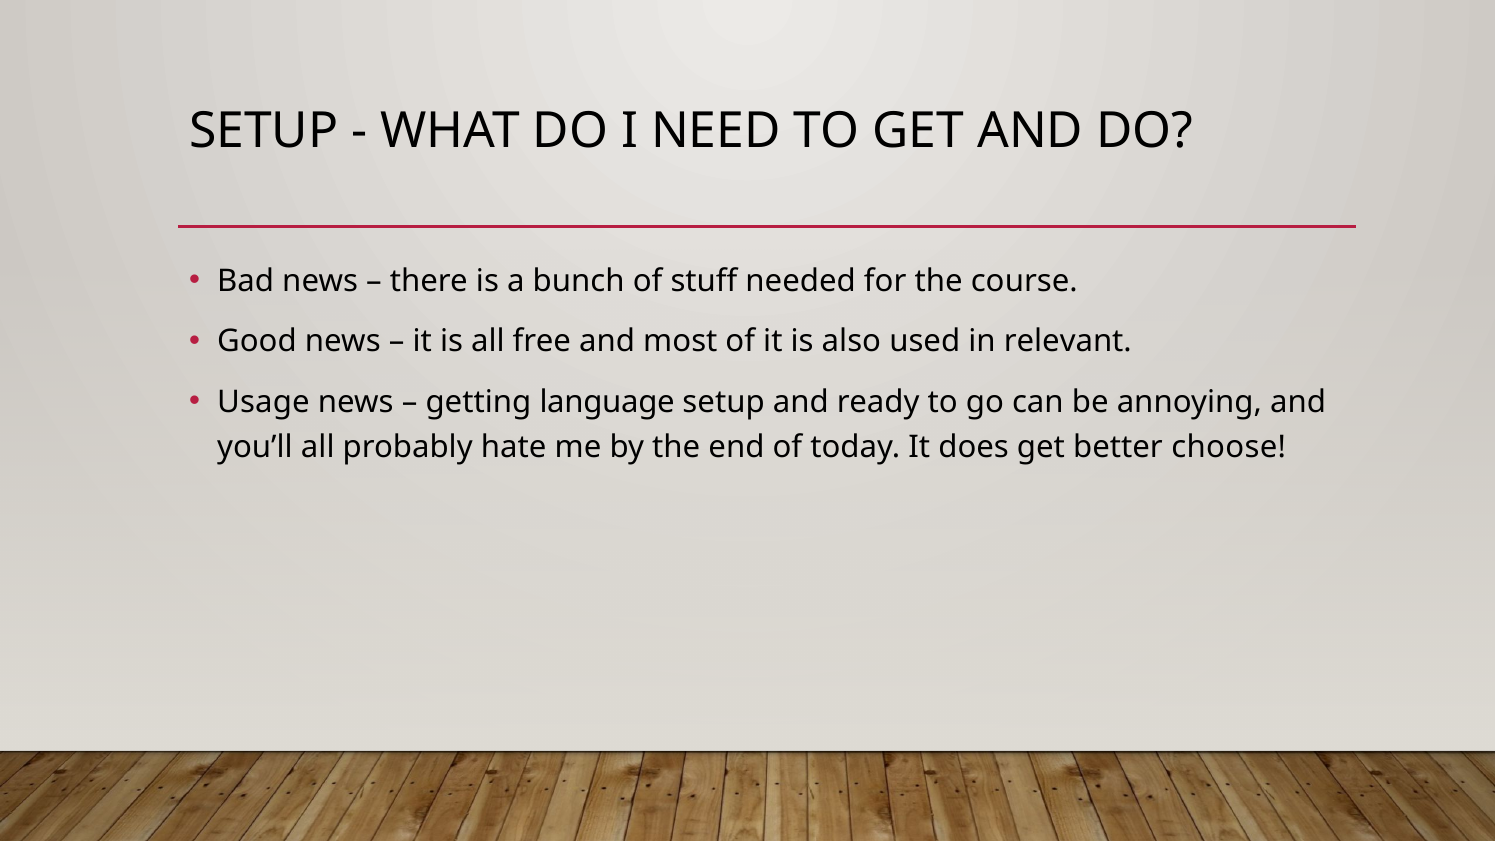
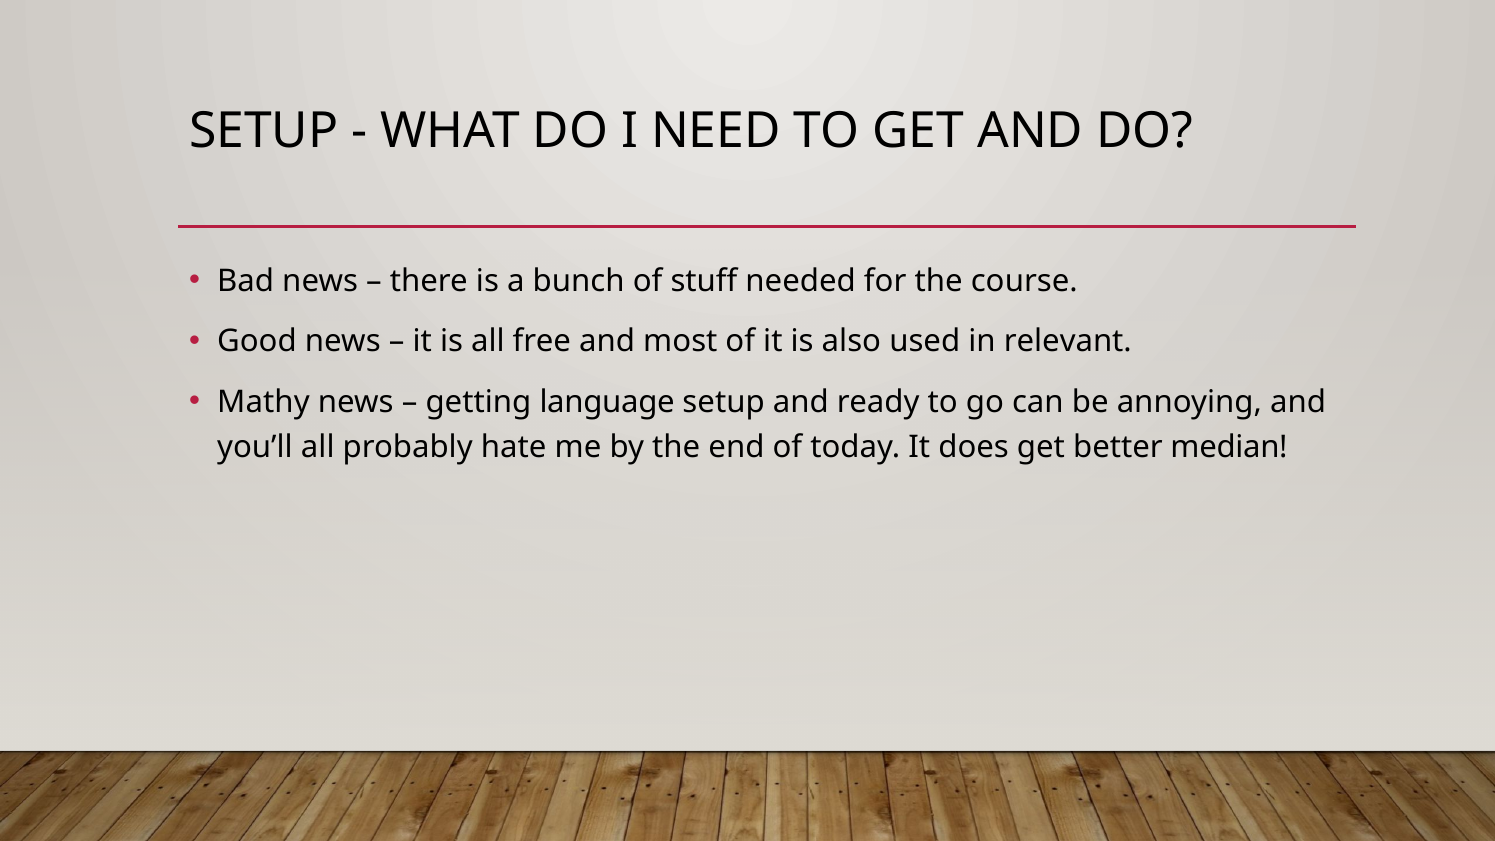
Usage: Usage -> Mathy
choose: choose -> median
